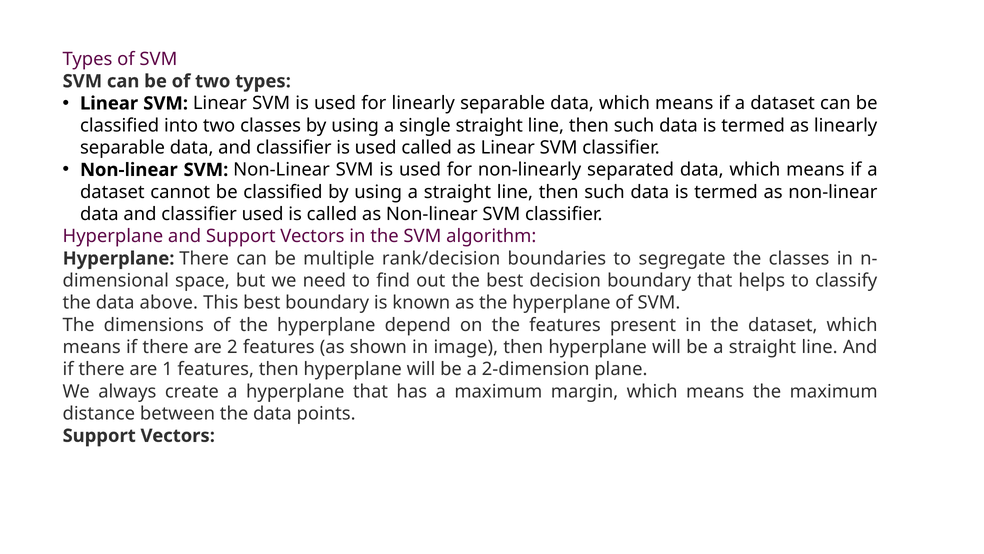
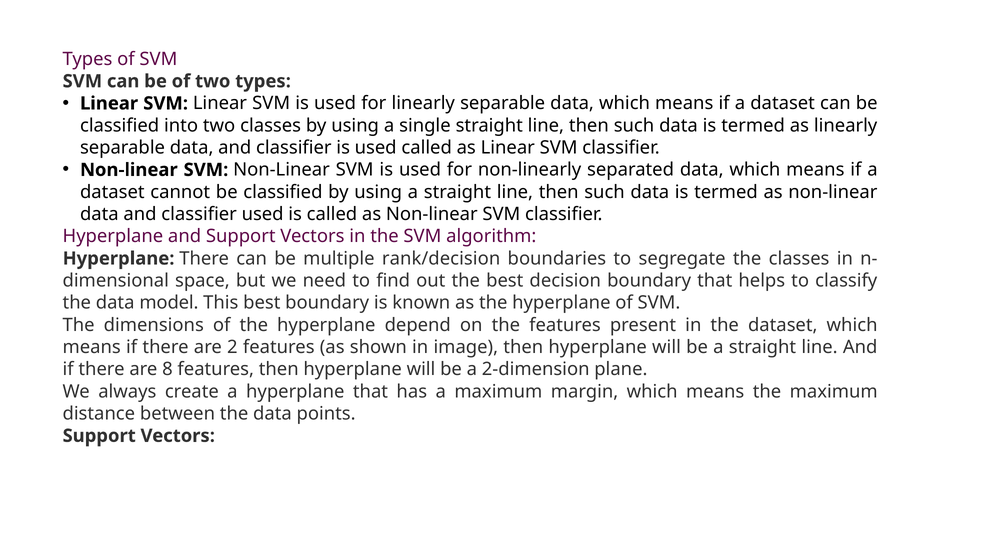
above: above -> model
1: 1 -> 8
